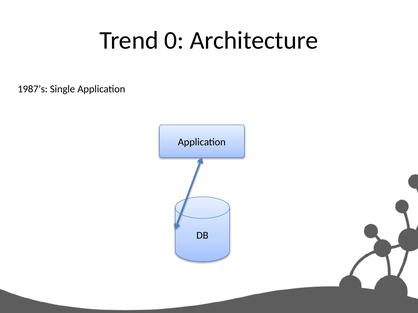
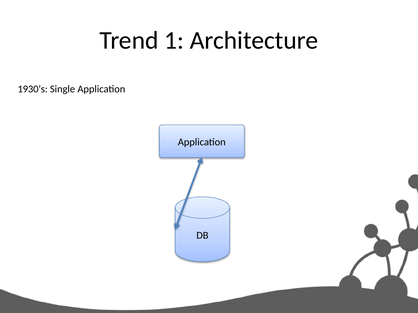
0: 0 -> 1
1987’s: 1987’s -> 1930’s
